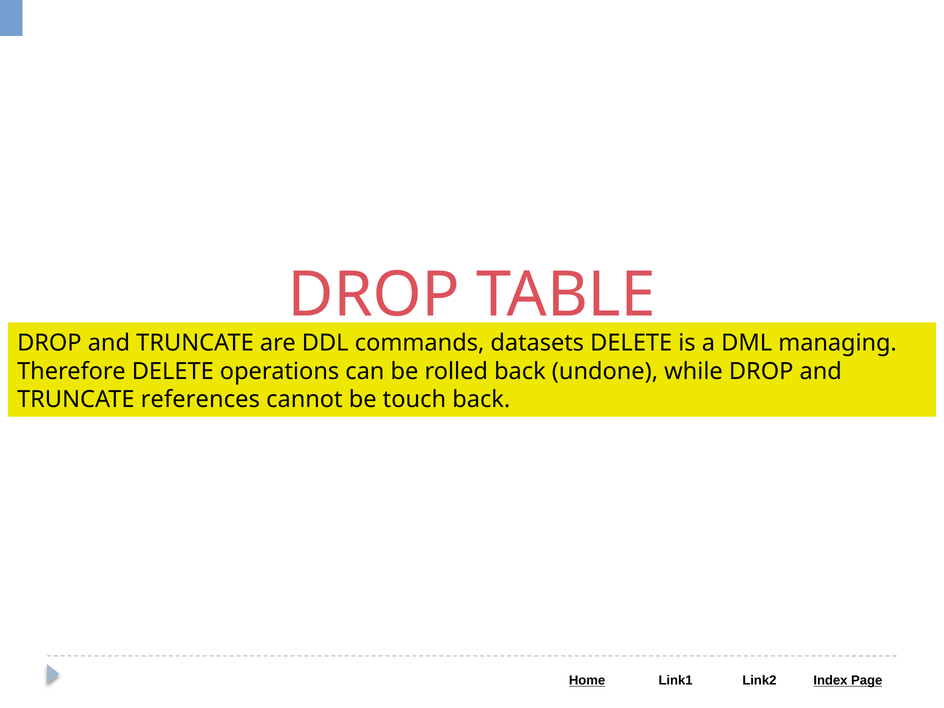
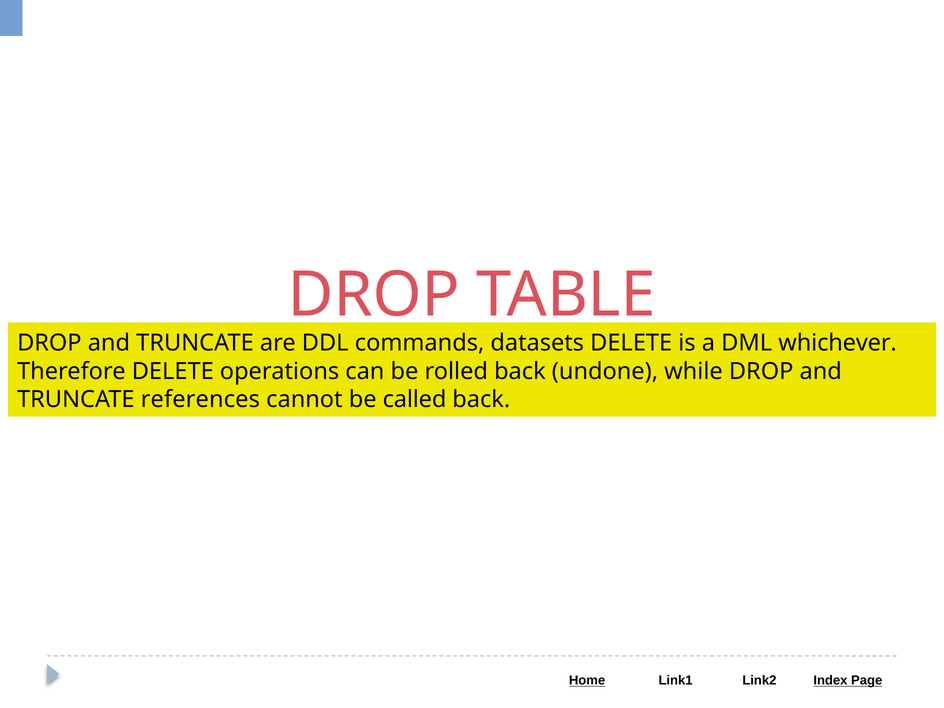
managing: managing -> whichever
touch: touch -> called
